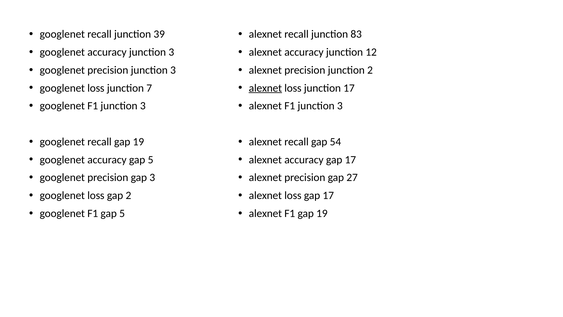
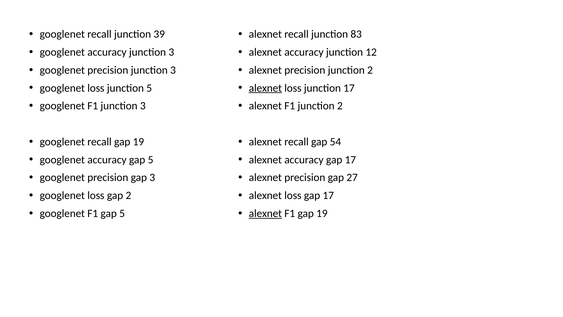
junction 7: 7 -> 5
alexnet F1 junction 3: 3 -> 2
alexnet at (265, 213) underline: none -> present
